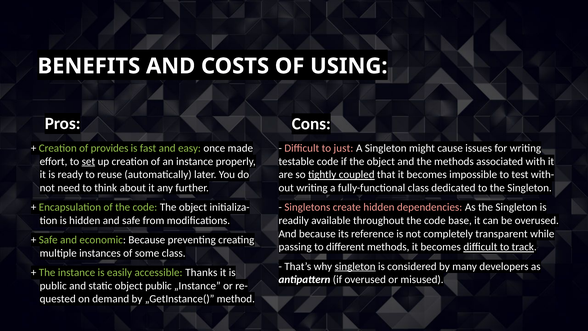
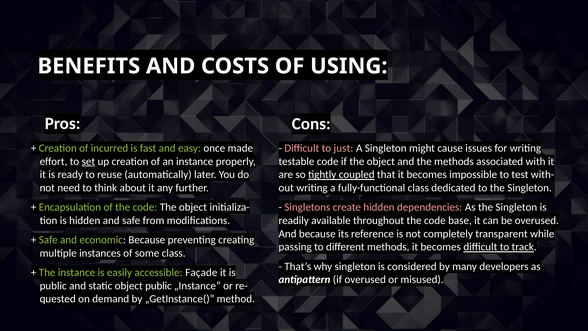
provides: provides -> incurred
singleton at (355, 266) underline: present -> none
Thanks: Thanks -> Façade
